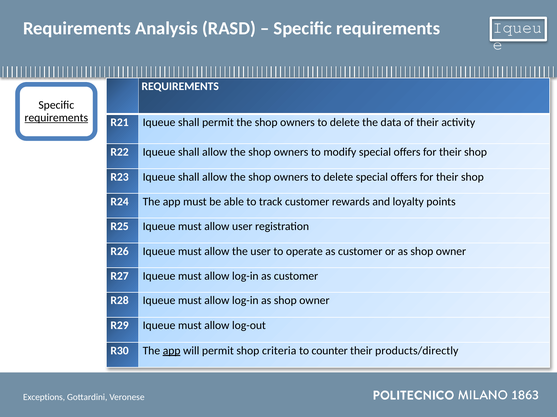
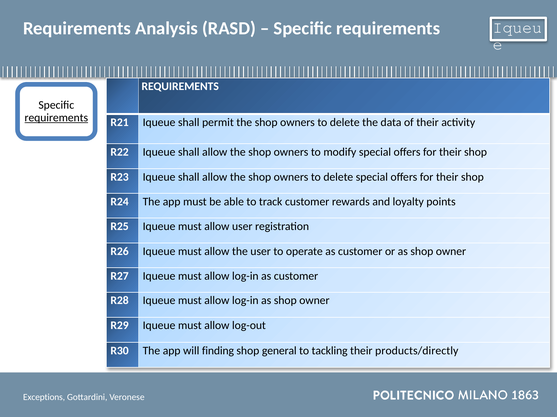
app at (172, 351) underline: present -> none
will permit: permit -> finding
criteria: criteria -> general
counter: counter -> tackling
